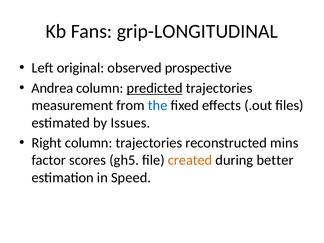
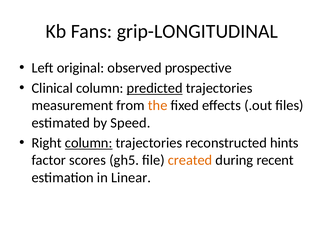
Andrea: Andrea -> Clinical
the colour: blue -> orange
Issues: Issues -> Speed
column at (89, 143) underline: none -> present
mins: mins -> hints
better: better -> recent
Speed: Speed -> Linear
